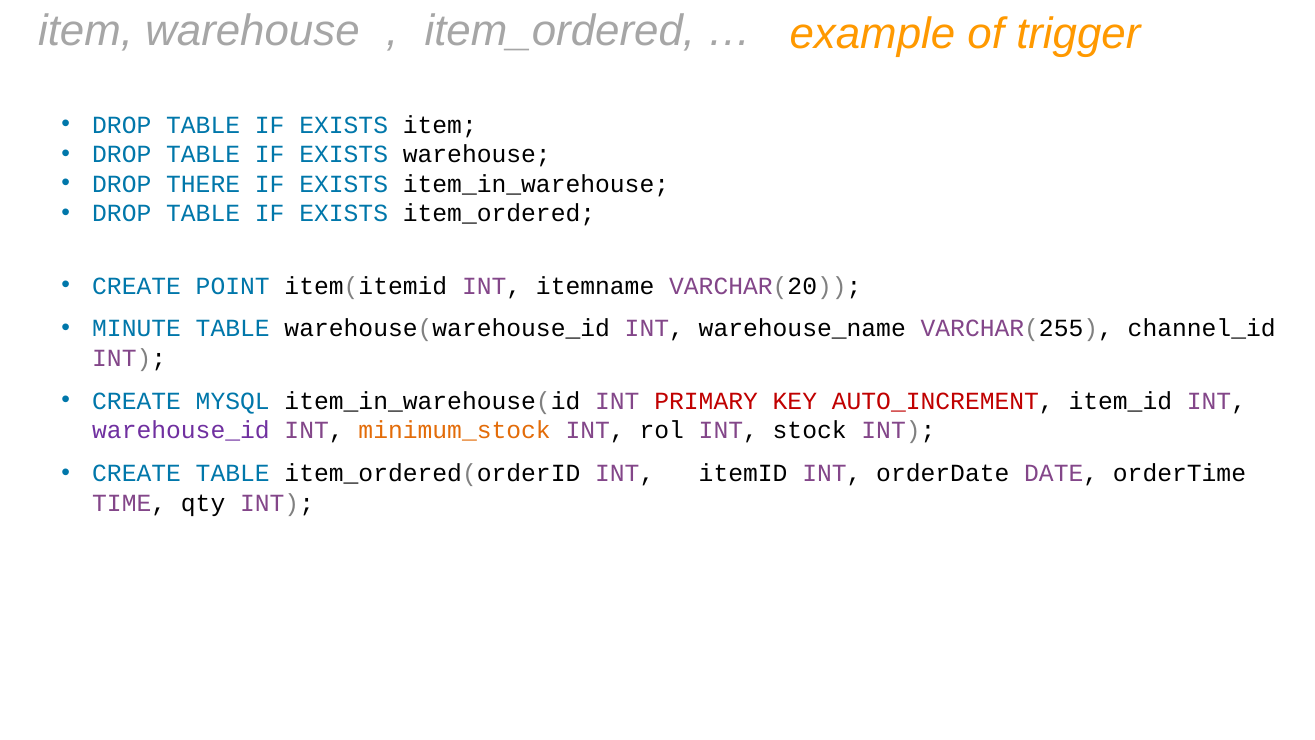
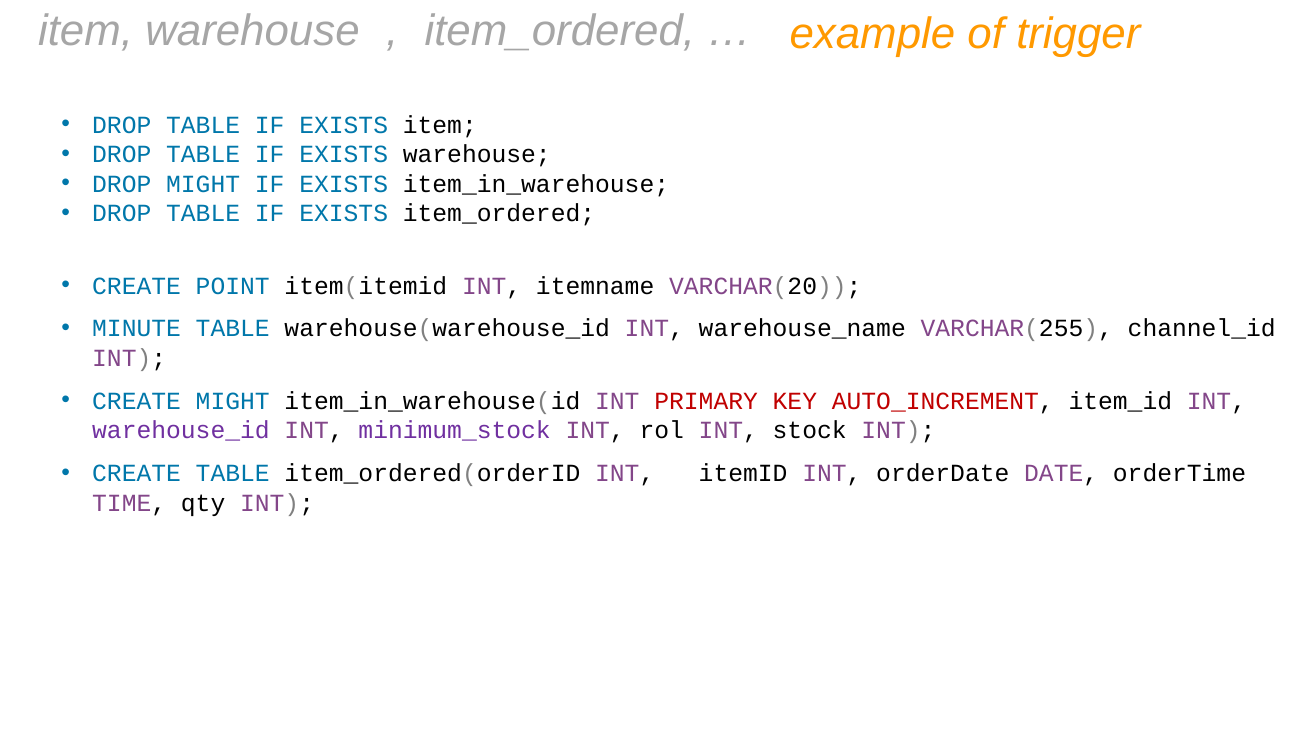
DROP THERE: THERE -> MIGHT
CREATE MYSQL: MYSQL -> MIGHT
minimum_stock colour: orange -> purple
